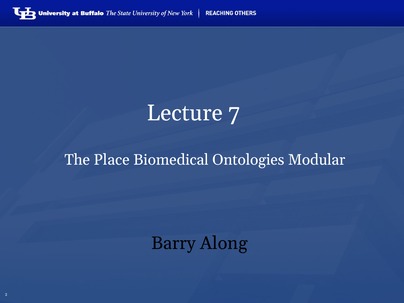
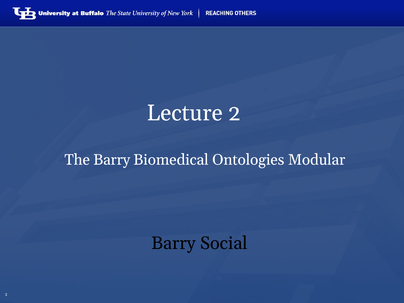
Lecture 7: 7 -> 2
The Place: Place -> Barry
Along: Along -> Social
